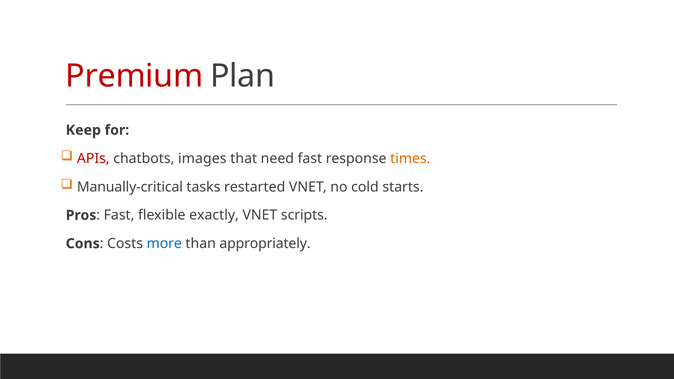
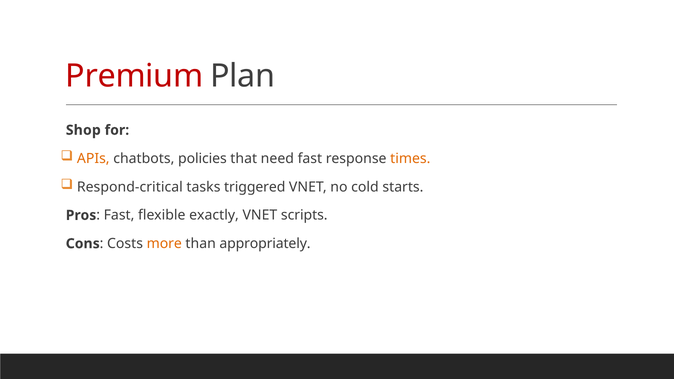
Keep: Keep -> Shop
APIs colour: red -> orange
images: images -> policies
Manually-critical: Manually-critical -> Respond-critical
restarted: restarted -> triggered
more colour: blue -> orange
